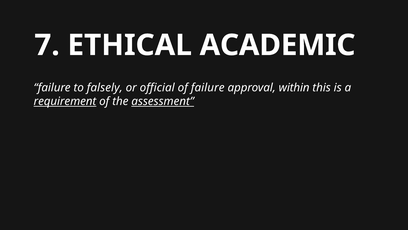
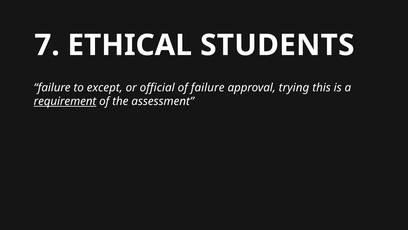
ACADEMIC: ACADEMIC -> STUDENTS
falsely: falsely -> except
within: within -> trying
assessment underline: present -> none
